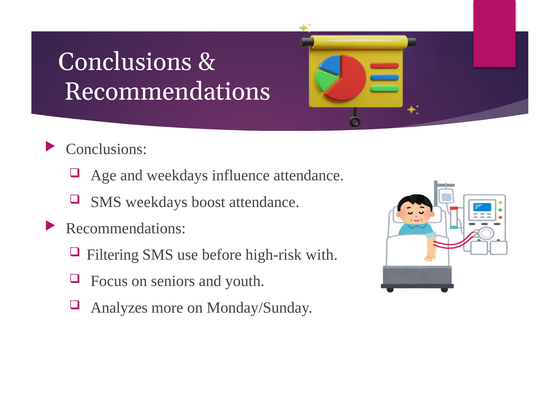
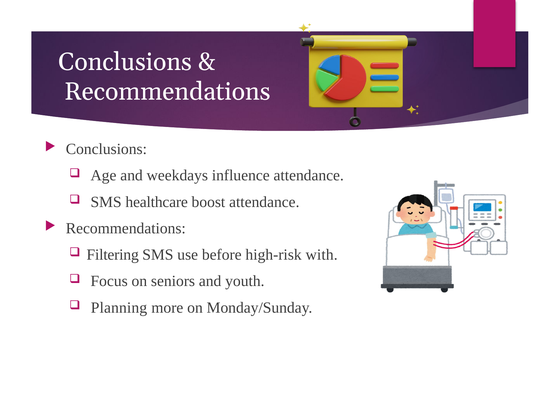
SMS weekdays: weekdays -> healthcare
Analyzes: Analyzes -> Planning
